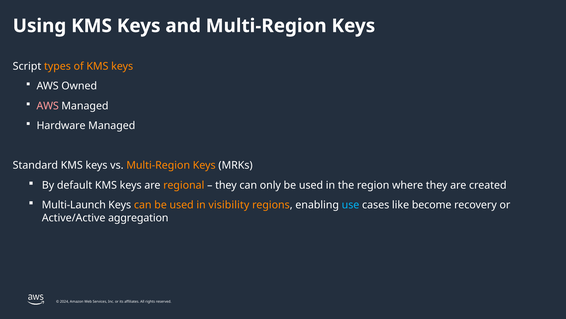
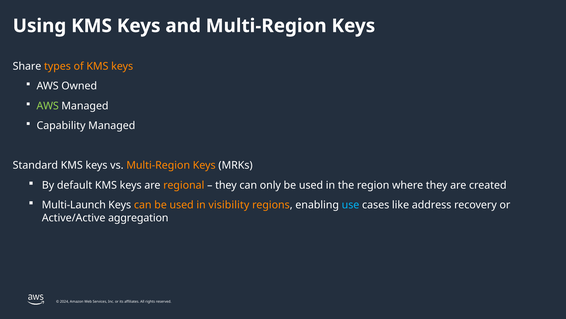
Script: Script -> Share
AWS at (48, 106) colour: pink -> light green
Hardware: Hardware -> Capability
become: become -> address
